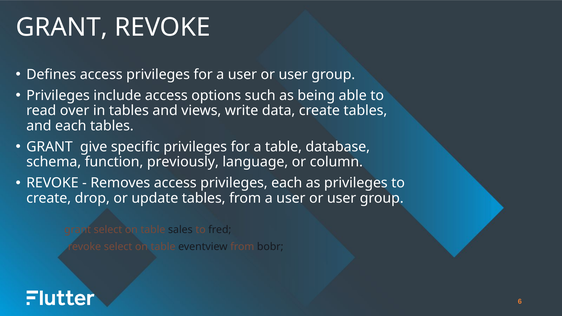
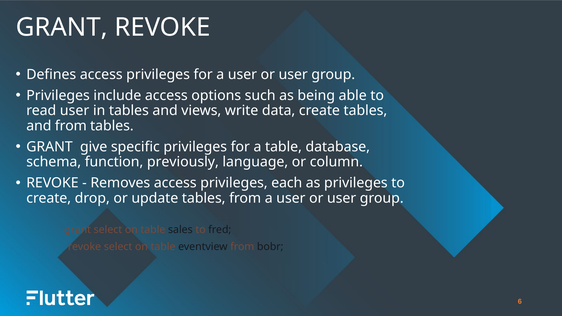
read over: over -> user
and each: each -> from
